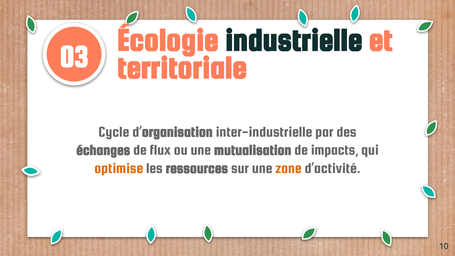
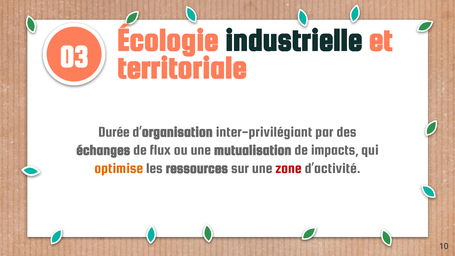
Cycle: Cycle -> Durée
inter-industrielle: inter-industrielle -> inter-privilégiant
zone colour: orange -> red
